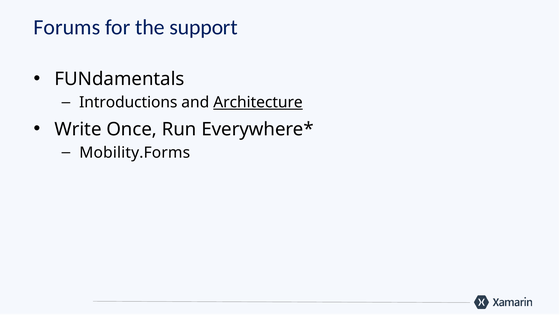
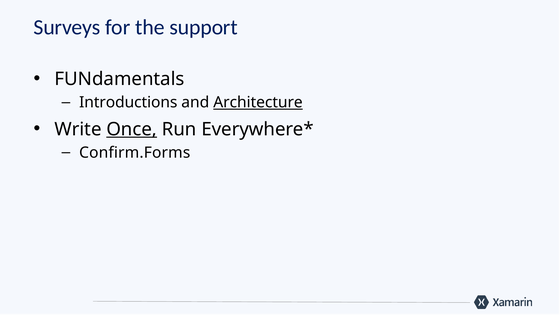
Forums: Forums -> Surveys
Once underline: none -> present
Mobility.Forms: Mobility.Forms -> Confirm.Forms
